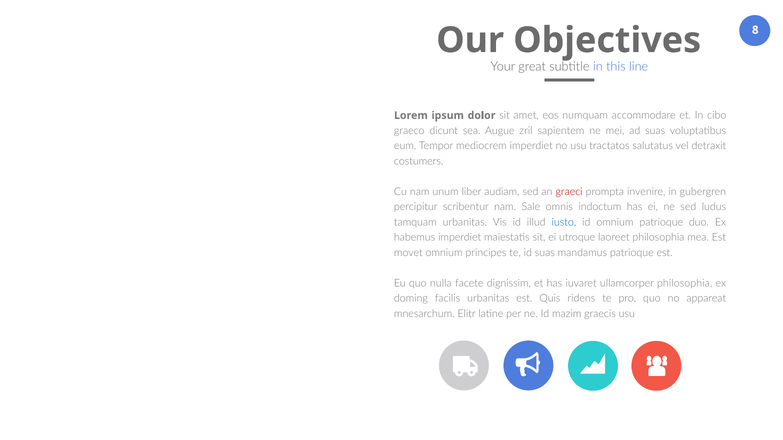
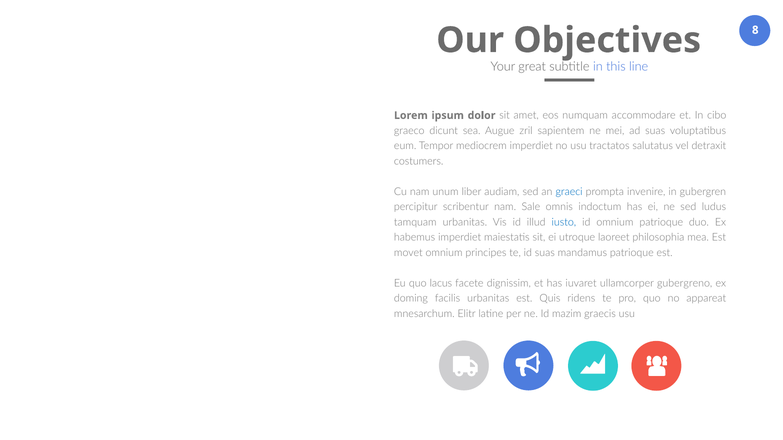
graeci colour: red -> blue
nulla: nulla -> lacus
ullamcorper philosophia: philosophia -> gubergreno
